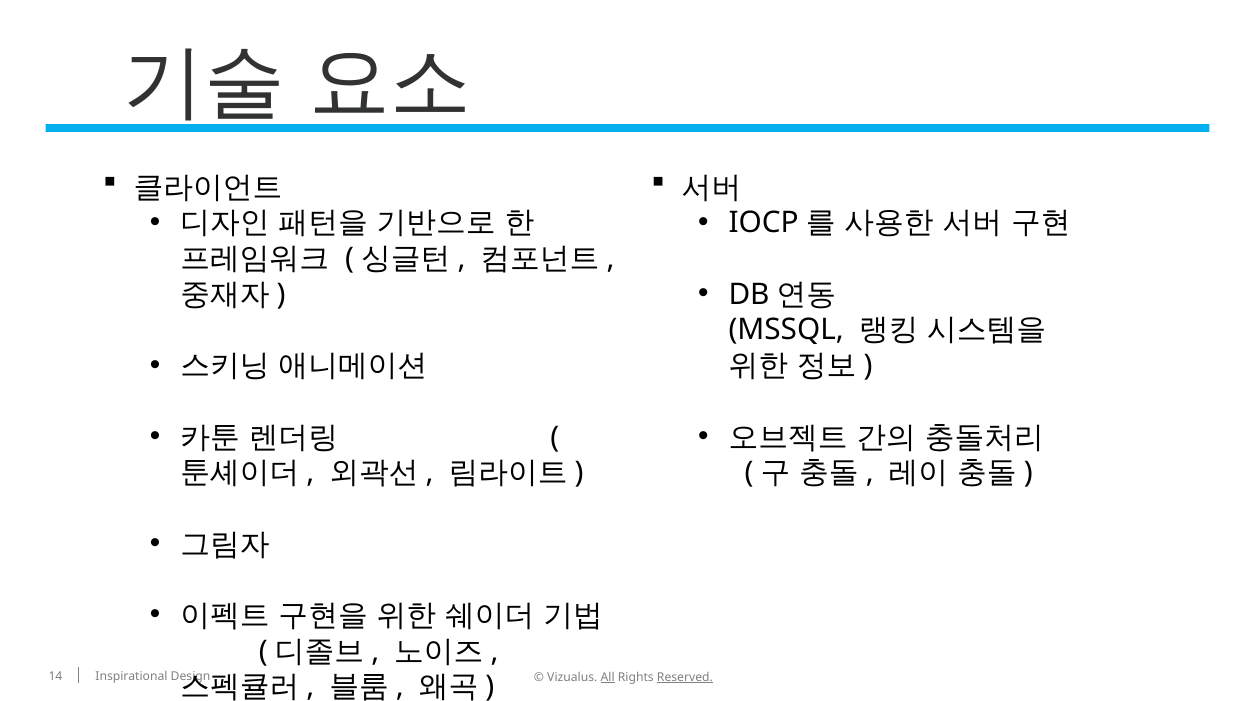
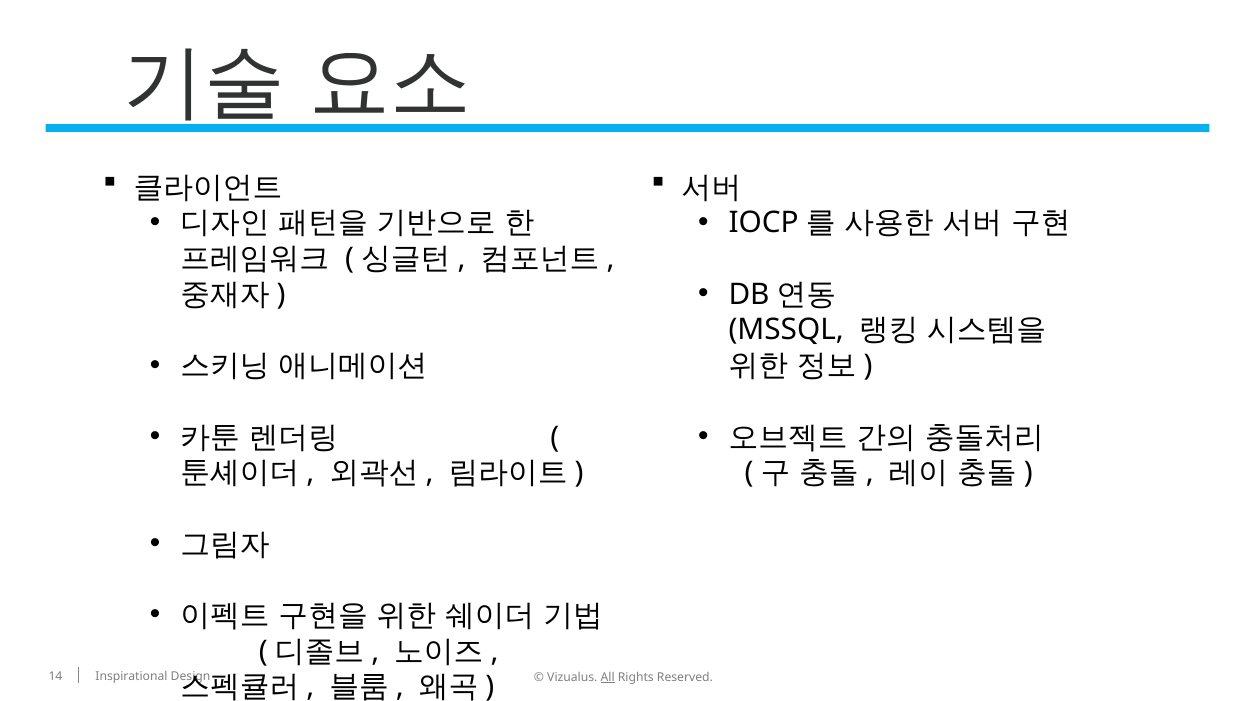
Reserved underline: present -> none
